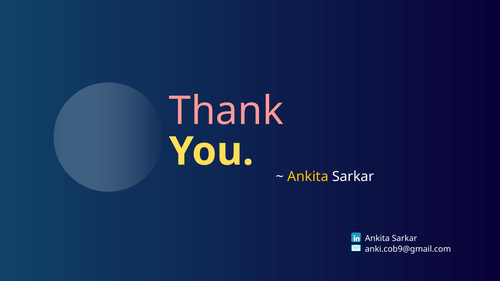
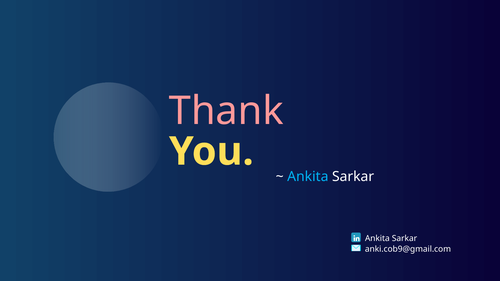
Ankita at (308, 177) colour: yellow -> light blue
